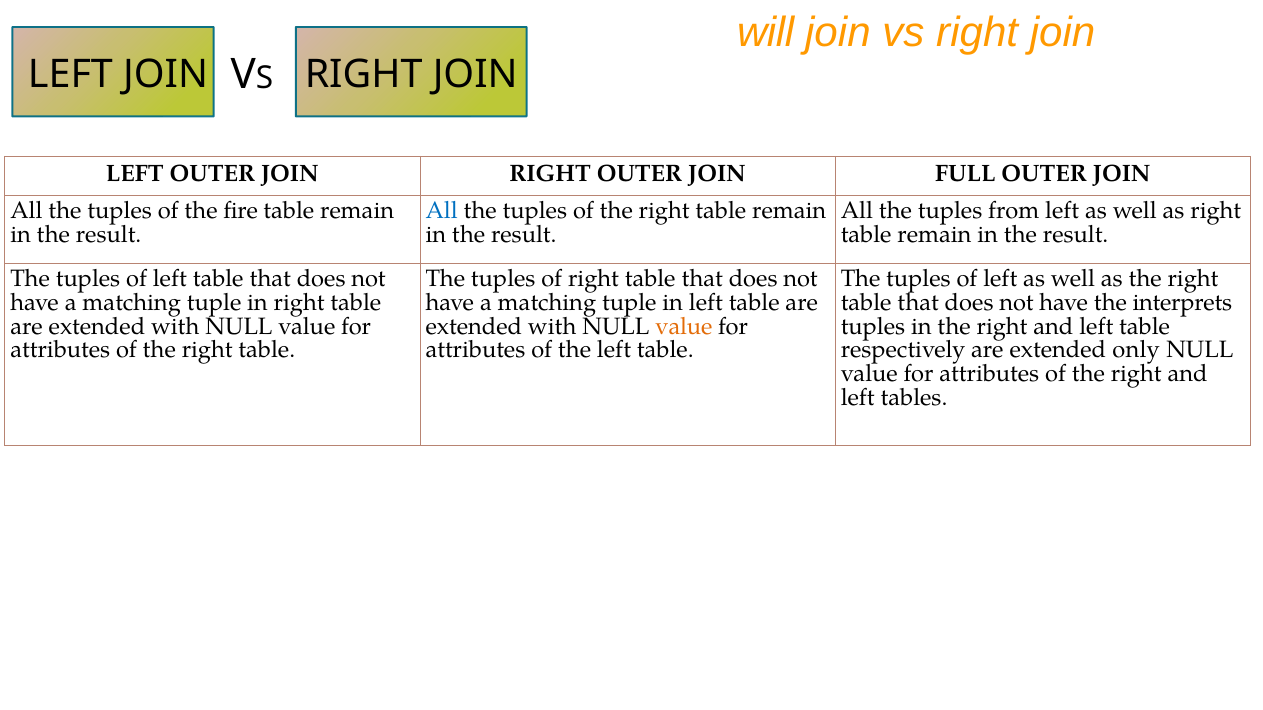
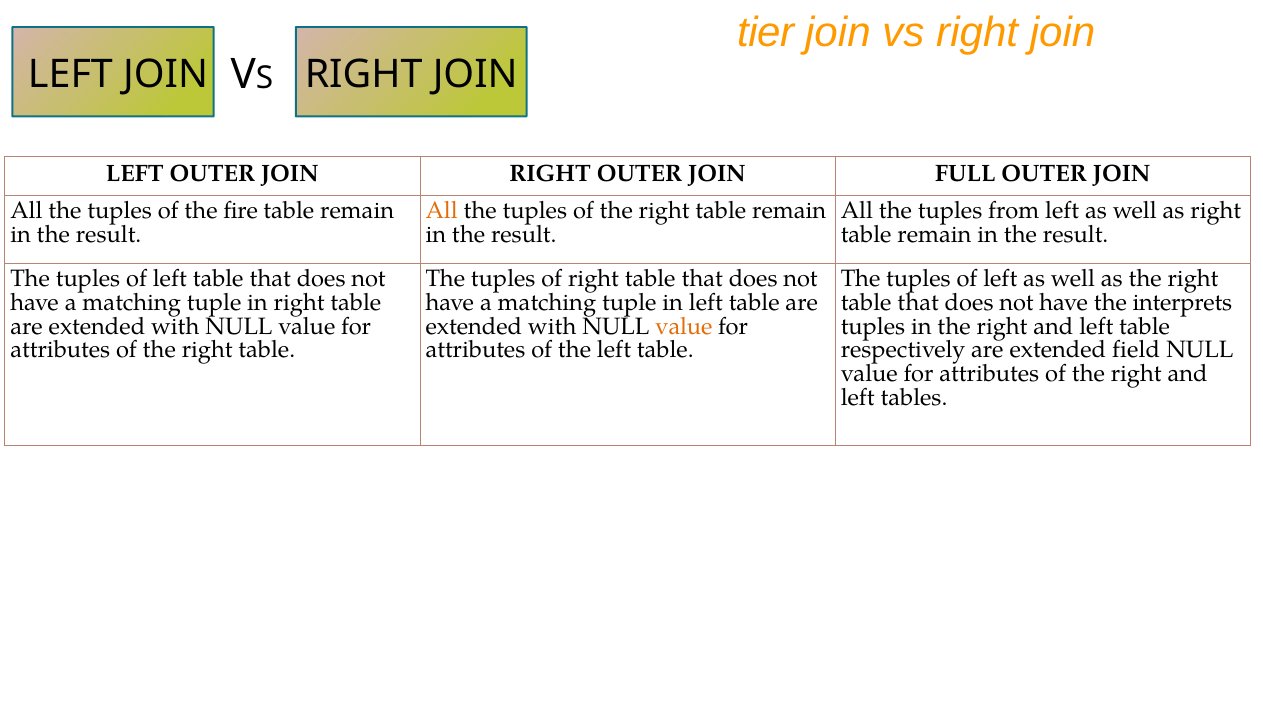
will: will -> tier
All at (442, 211) colour: blue -> orange
only: only -> field
